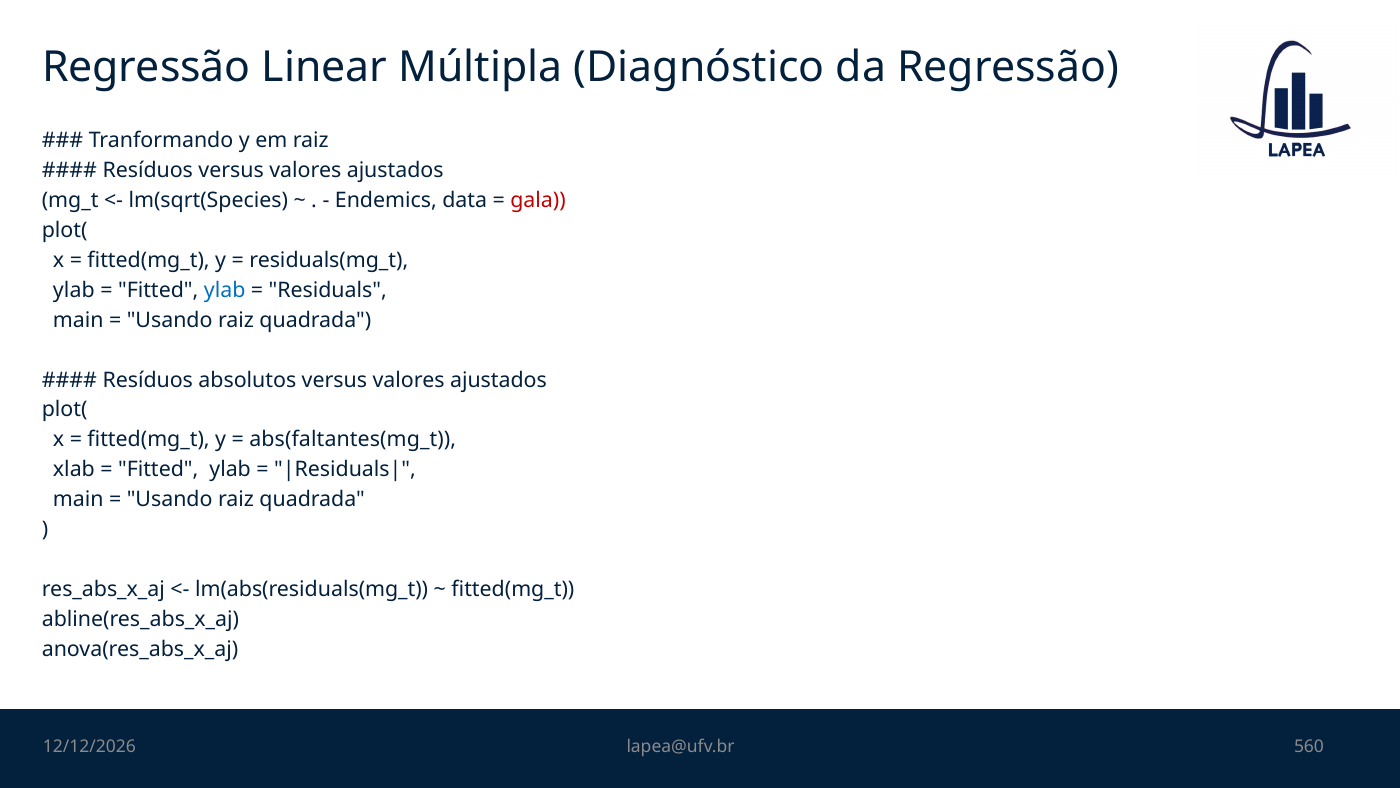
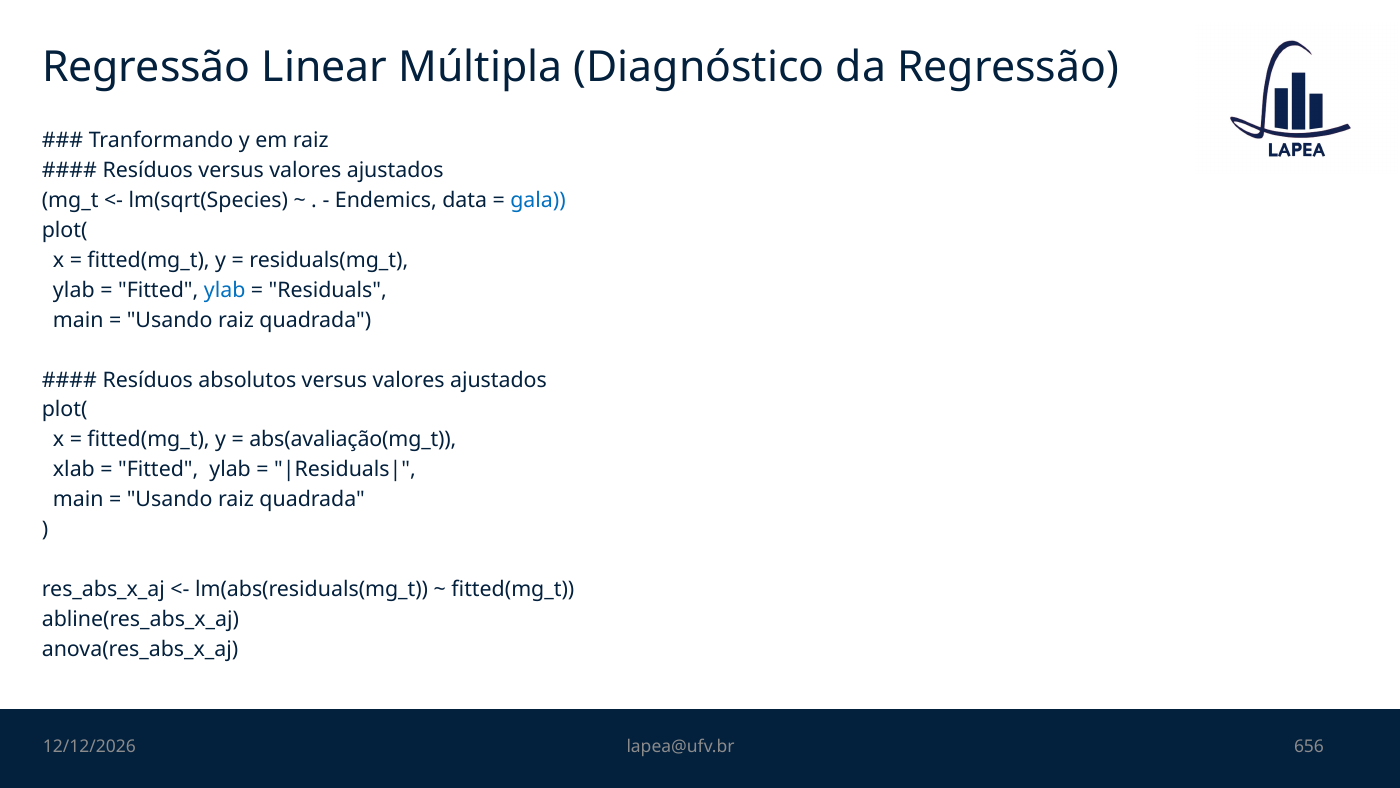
gala colour: red -> blue
abs(faltantes(mg_t: abs(faltantes(mg_t -> abs(avaliação(mg_t
560: 560 -> 656
